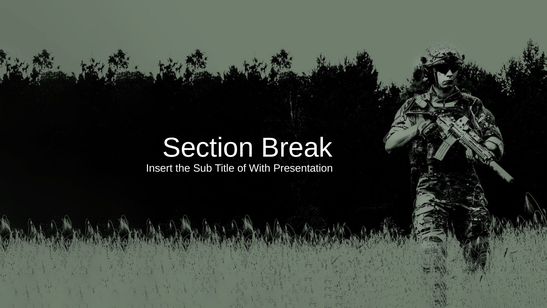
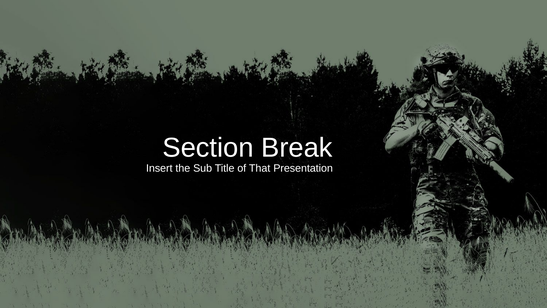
With: With -> That
